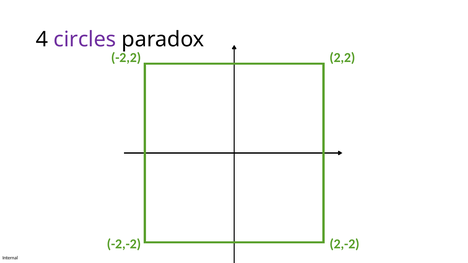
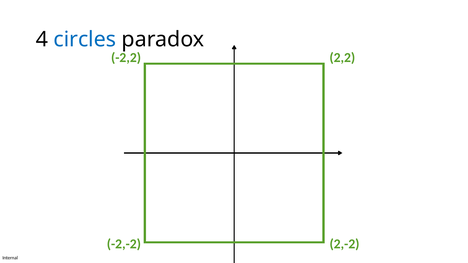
circles colour: purple -> blue
